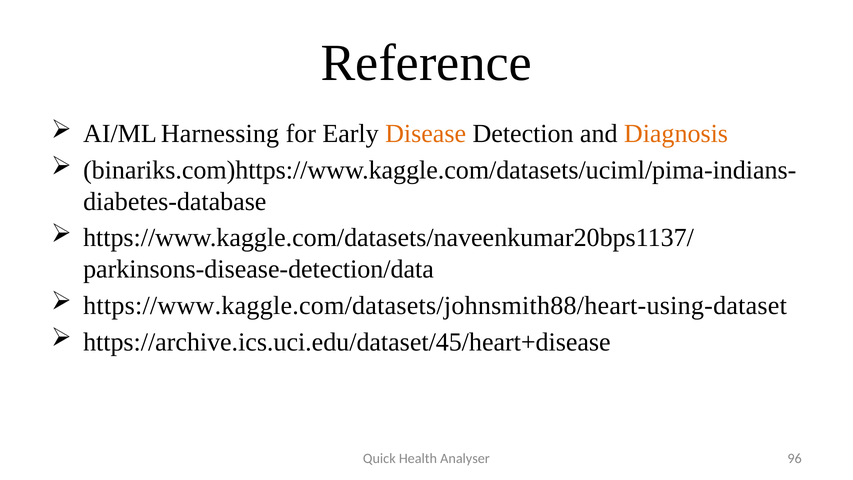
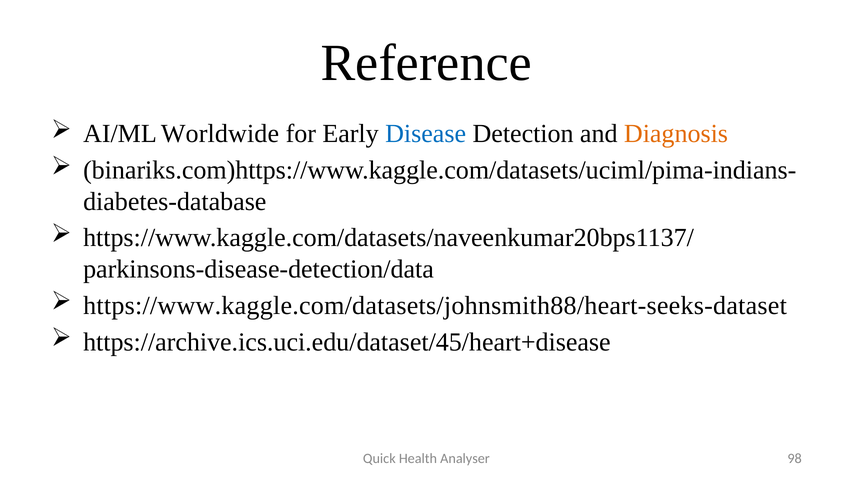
Harnessing: Harnessing -> Worldwide
Disease colour: orange -> blue
https://www.kaggle.com/datasets/johnsmith88/heart-using-dataset: https://www.kaggle.com/datasets/johnsmith88/heart-using-dataset -> https://www.kaggle.com/datasets/johnsmith88/heart-seeks-dataset
96: 96 -> 98
